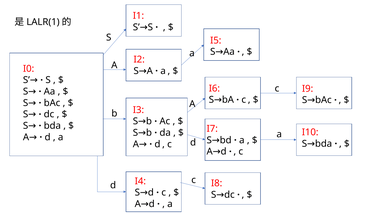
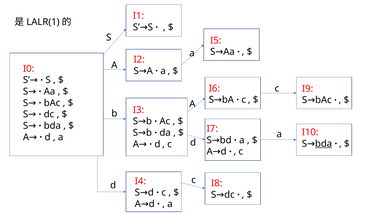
bda at (324, 144) underline: none -> present
